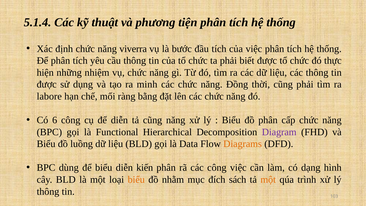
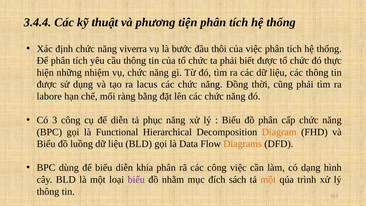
5.1.4: 5.1.4 -> 3.4.4
đầu tích: tích -> thôi
minh: minh -> lacus
6: 6 -> 3
tả cũng: cũng -> phục
Diagram colour: purple -> orange
kiến: kiến -> khía
biểu at (136, 179) colour: orange -> purple
